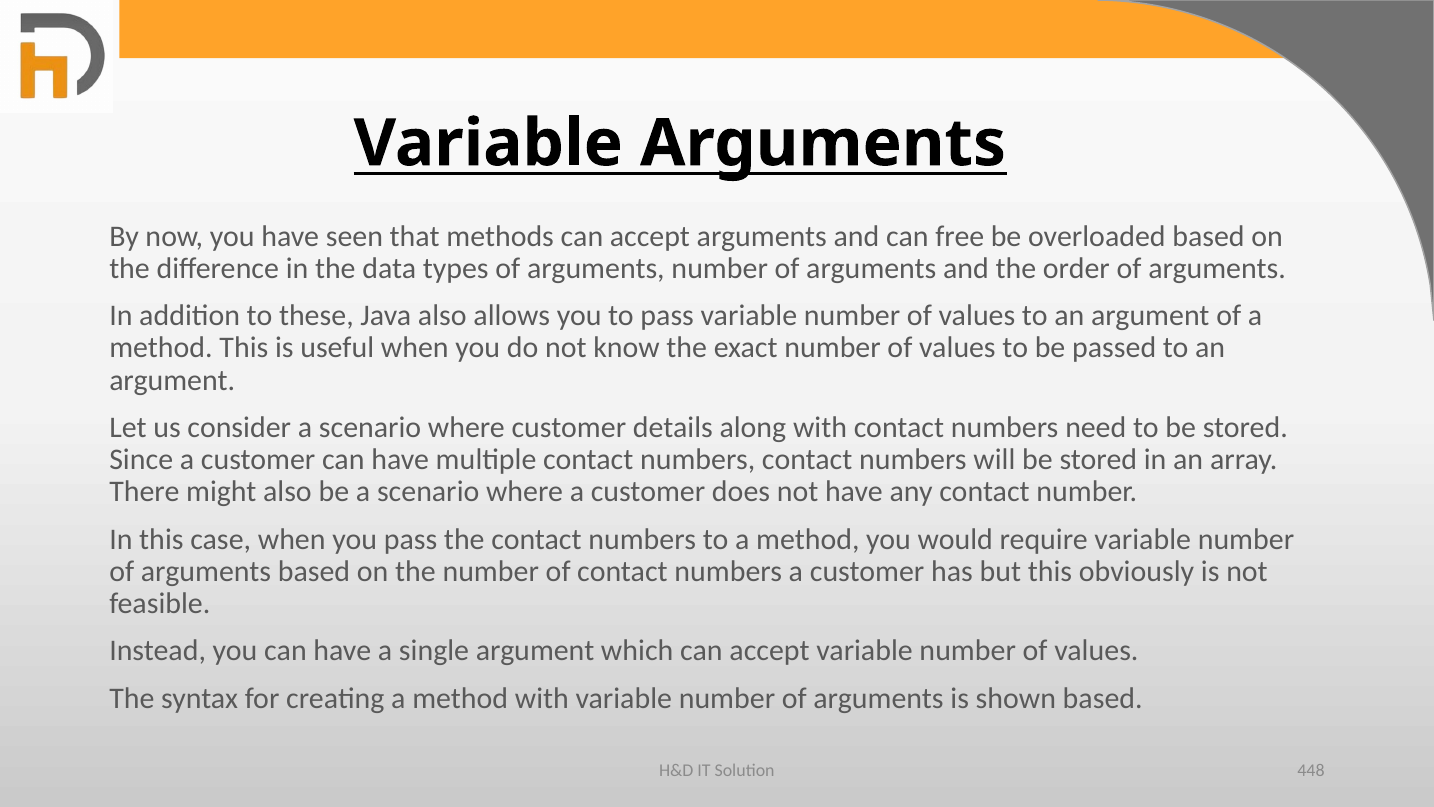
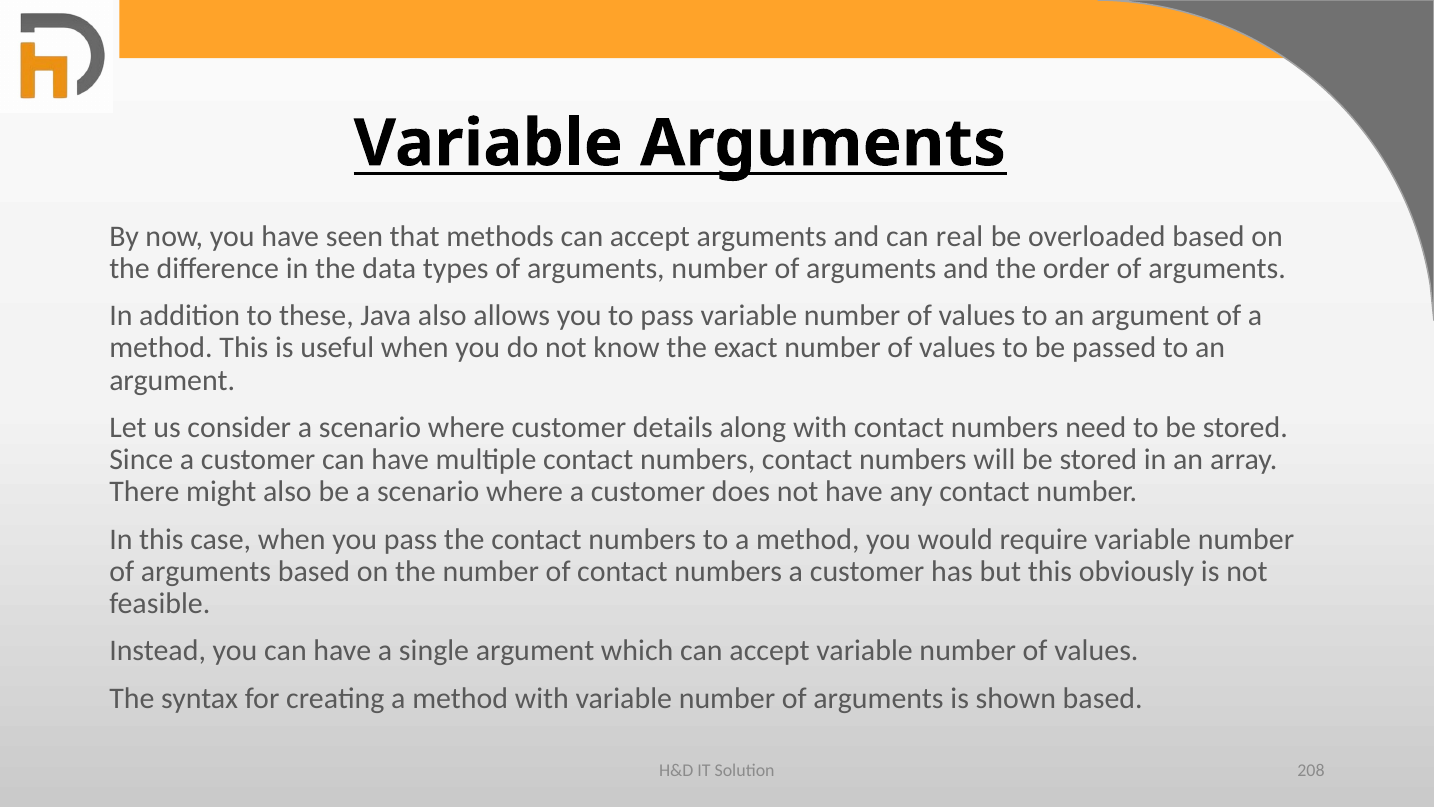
free: free -> real
448: 448 -> 208
